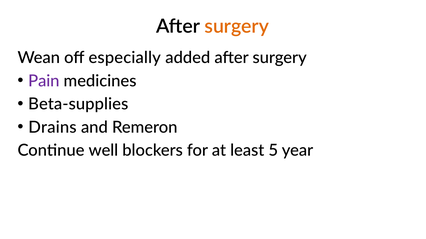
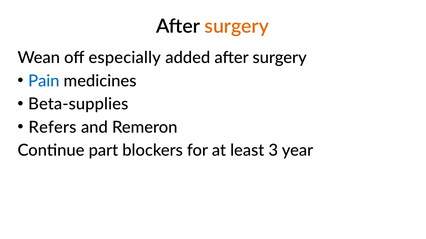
Pain colour: purple -> blue
Drains: Drains -> Refers
well: well -> part
5: 5 -> 3
